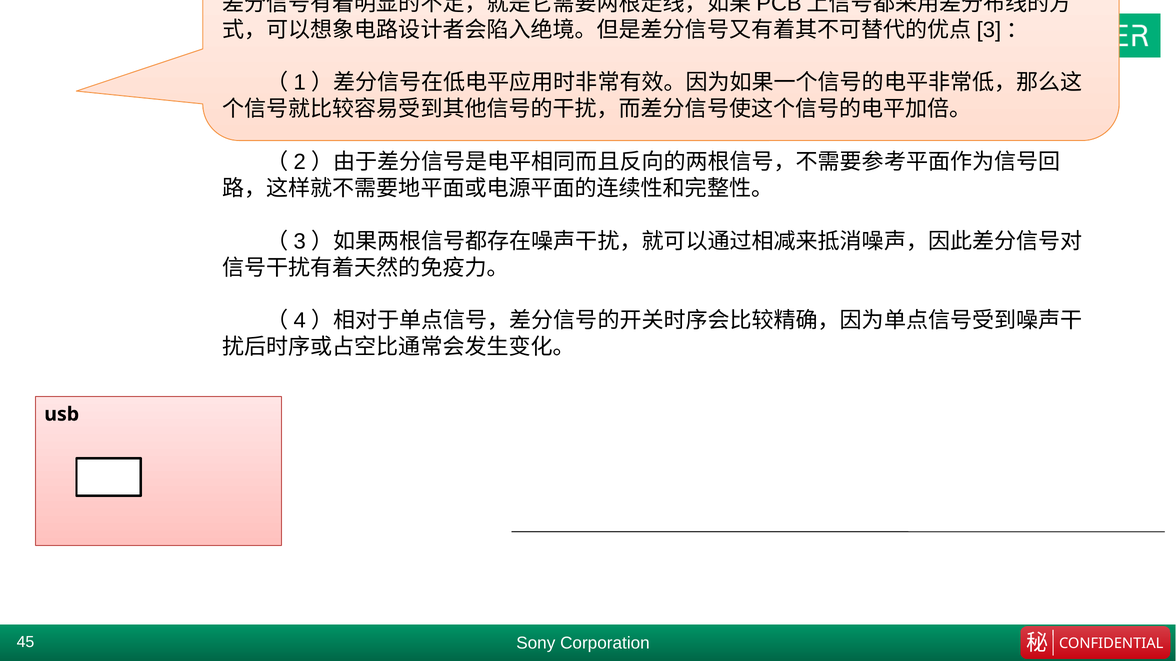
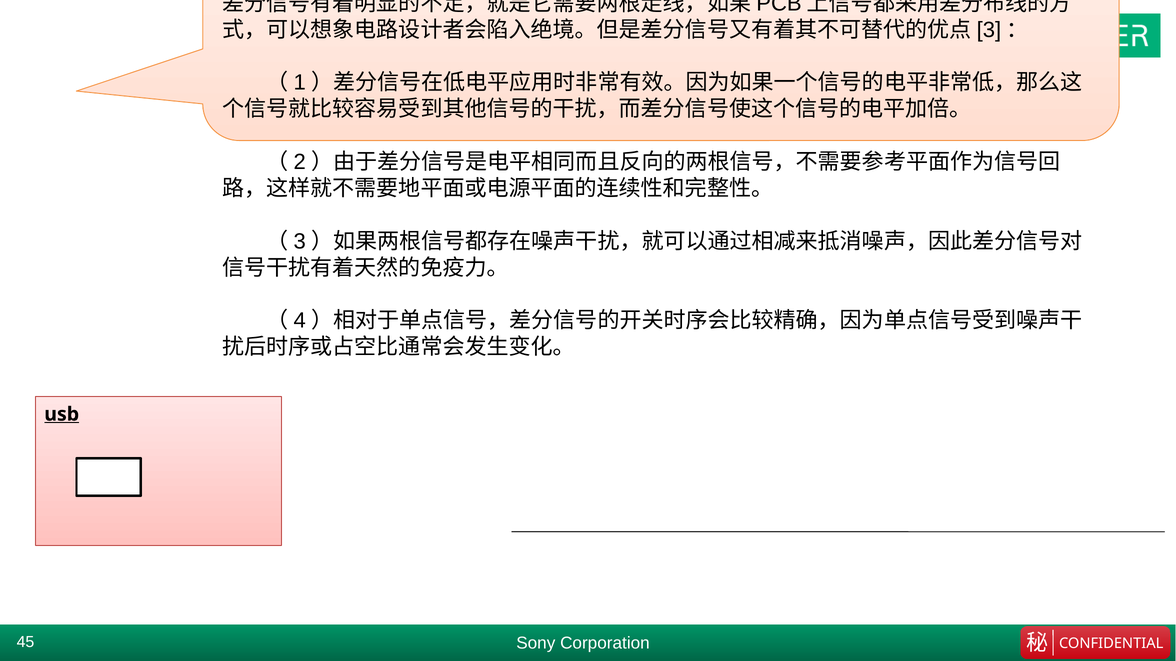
usb underline: none -> present
